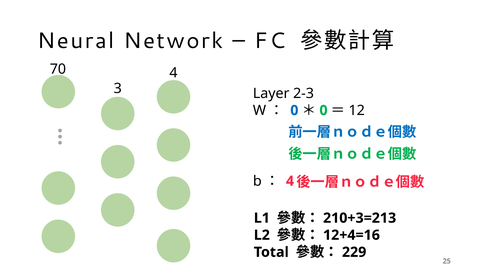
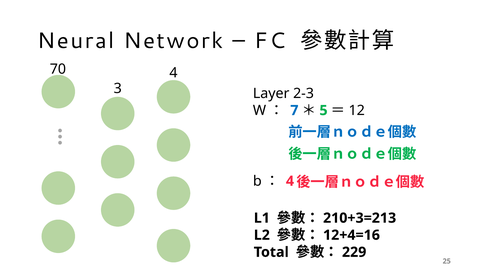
0 at (294, 111): 0 -> 7
0 at (324, 111): 0 -> 5
